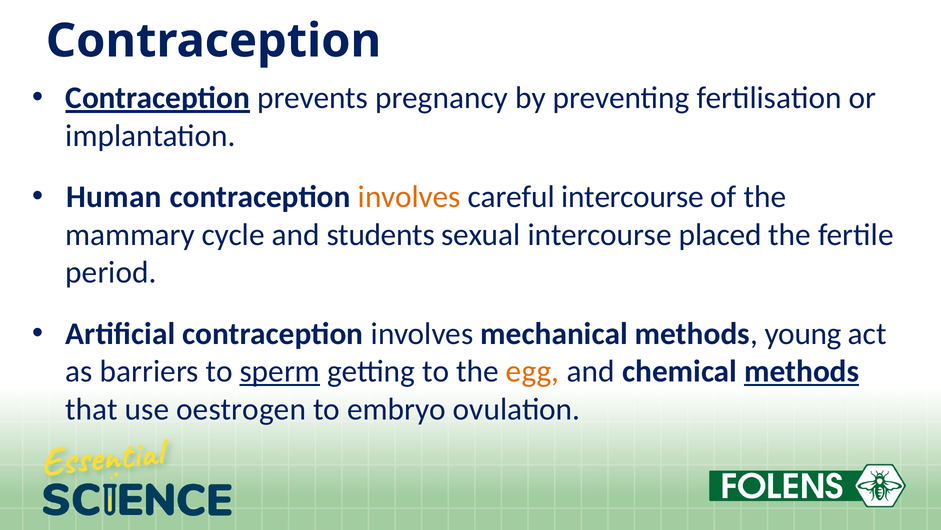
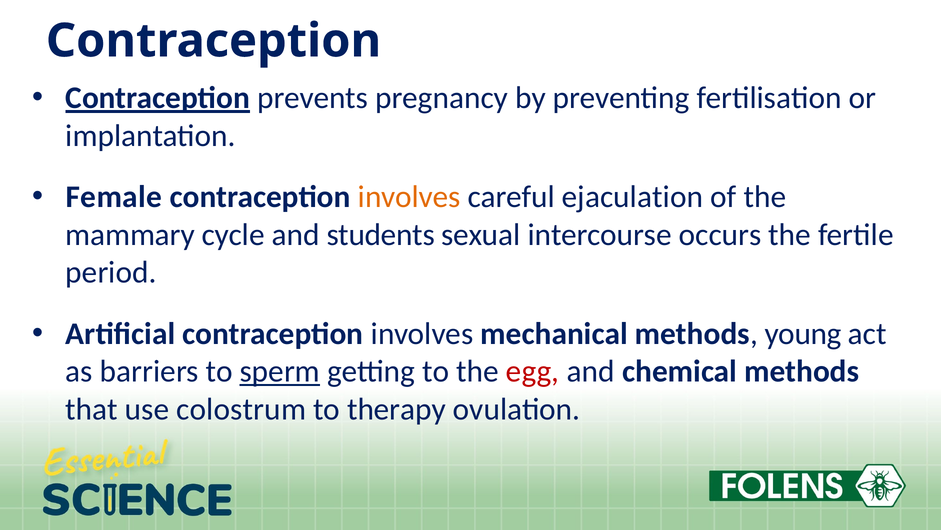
Human: Human -> Female
careful intercourse: intercourse -> ejaculation
placed: placed -> occurs
egg colour: orange -> red
methods at (802, 371) underline: present -> none
oestrogen: oestrogen -> colostrum
embryo: embryo -> therapy
